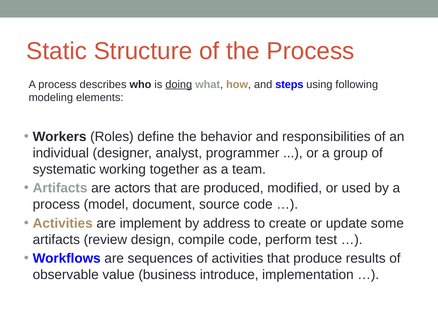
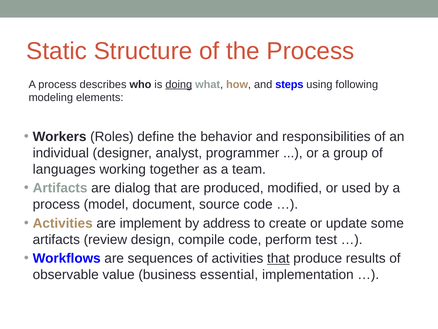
systematic: systematic -> languages
actors: actors -> dialog
that at (278, 258) underline: none -> present
introduce: introduce -> essential
